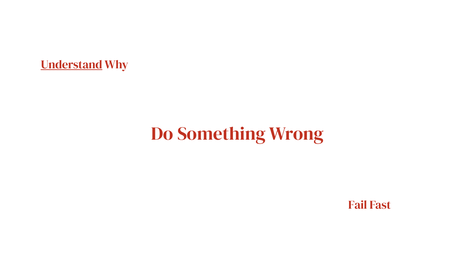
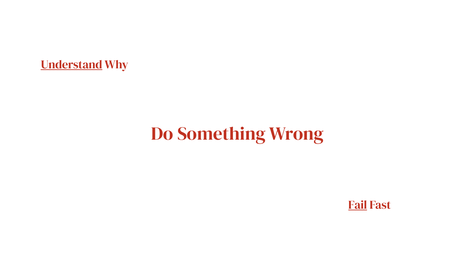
Fail underline: none -> present
